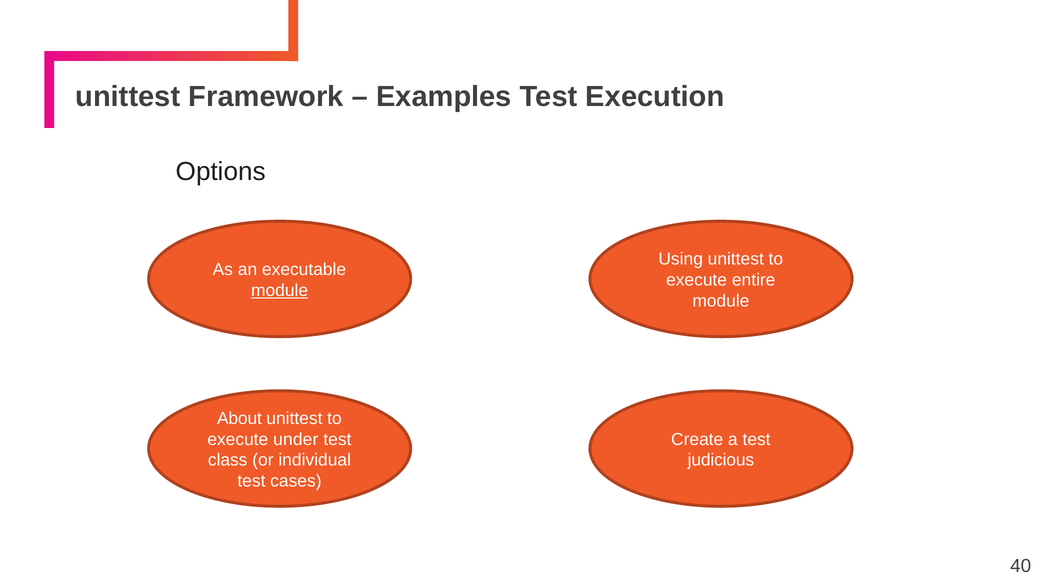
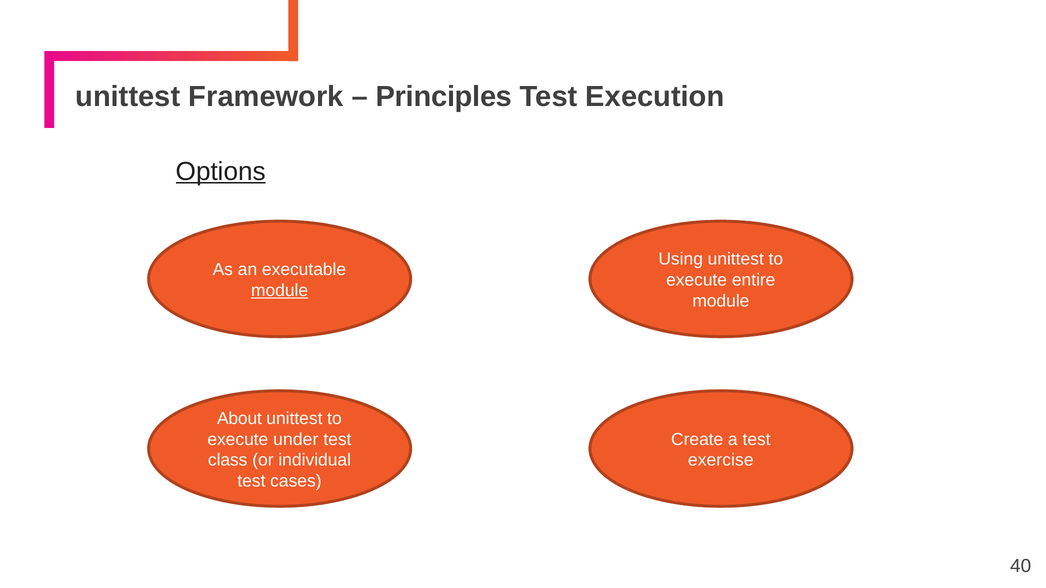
Examples: Examples -> Principles
Options underline: none -> present
judicious: judicious -> exercise
